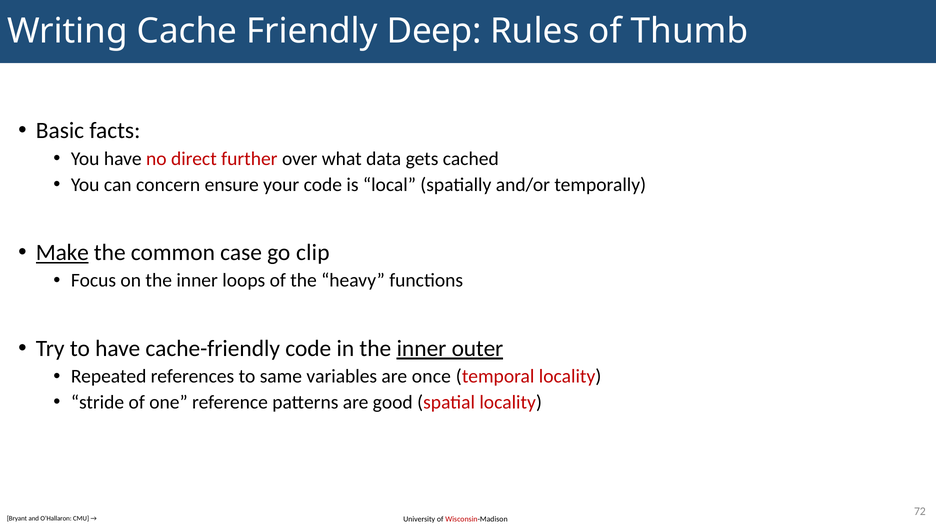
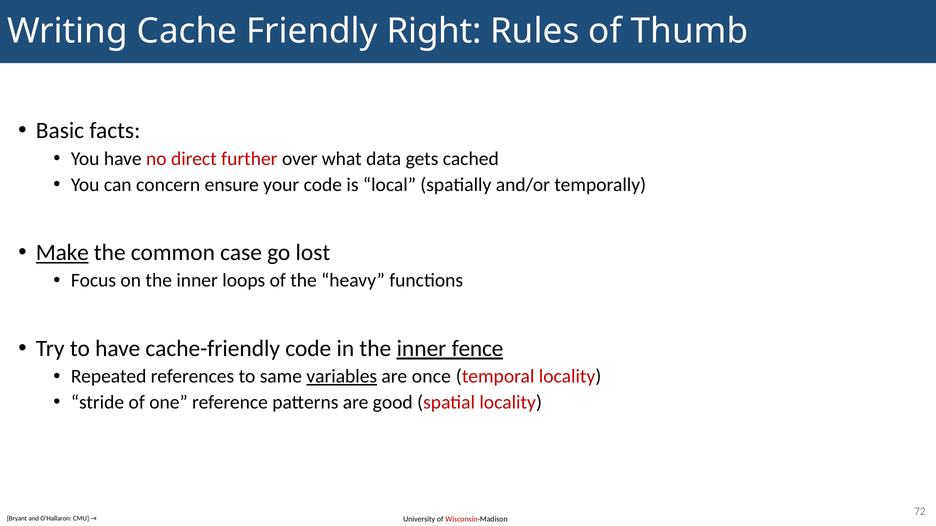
Deep: Deep -> Right
clip: clip -> lost
outer: outer -> fence
variables underline: none -> present
